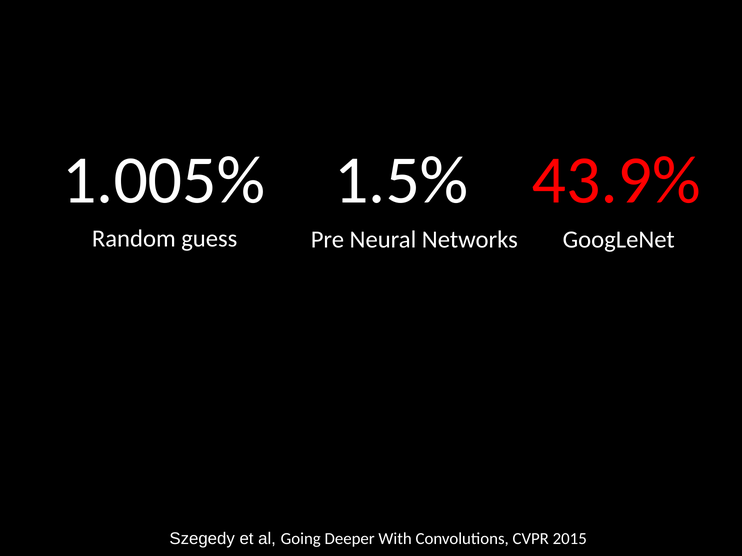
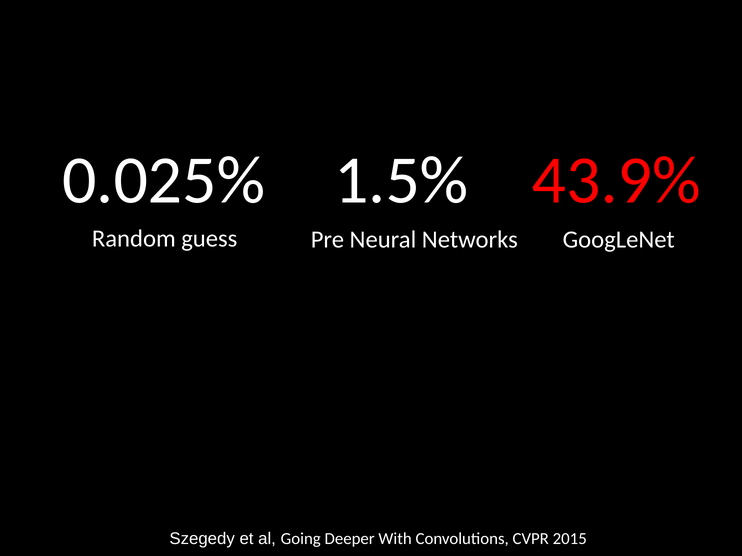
1.005%: 1.005% -> 0.025%
